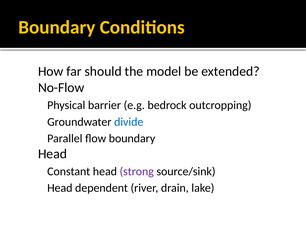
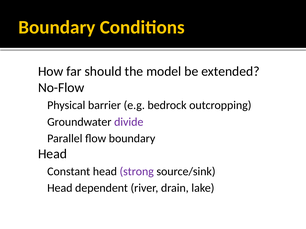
divide colour: blue -> purple
